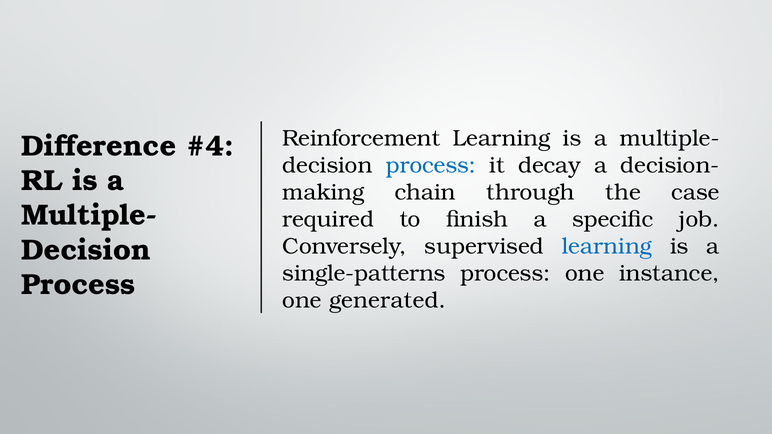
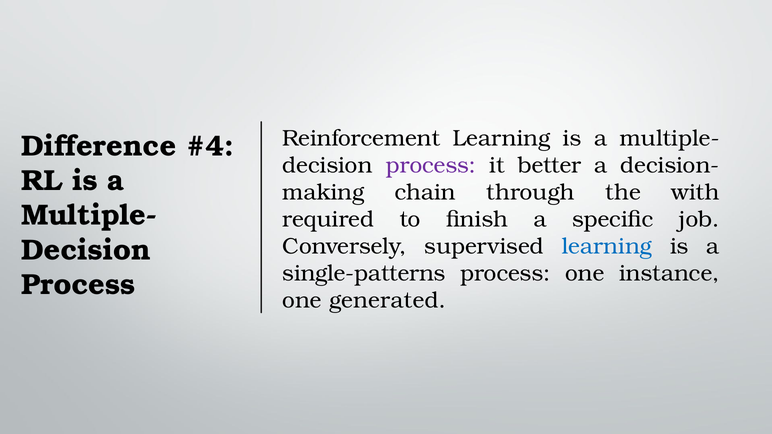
process at (431, 166) colour: blue -> purple
decay: decay -> better
case: case -> with
